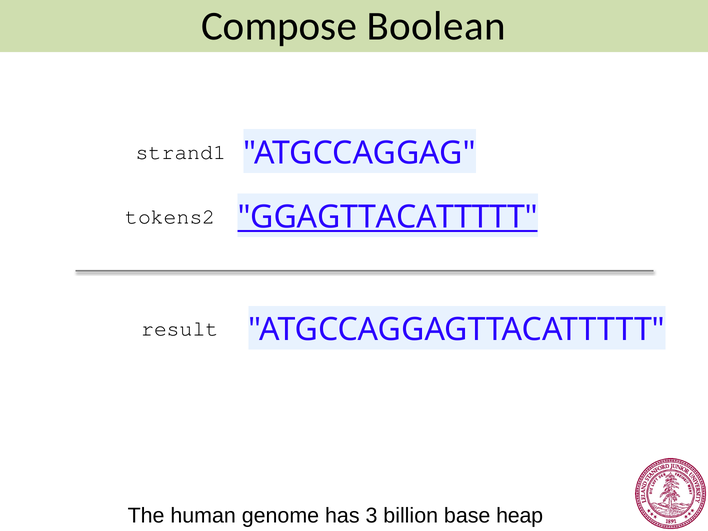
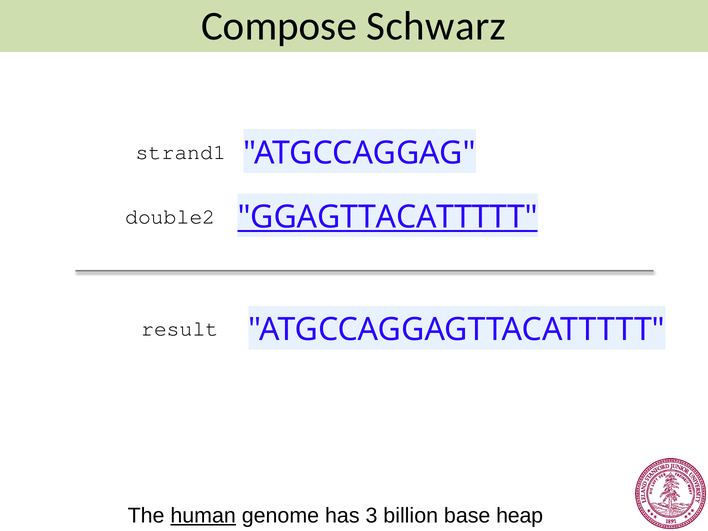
Boolean: Boolean -> Schwarz
tokens2: tokens2 -> double2
human underline: none -> present
